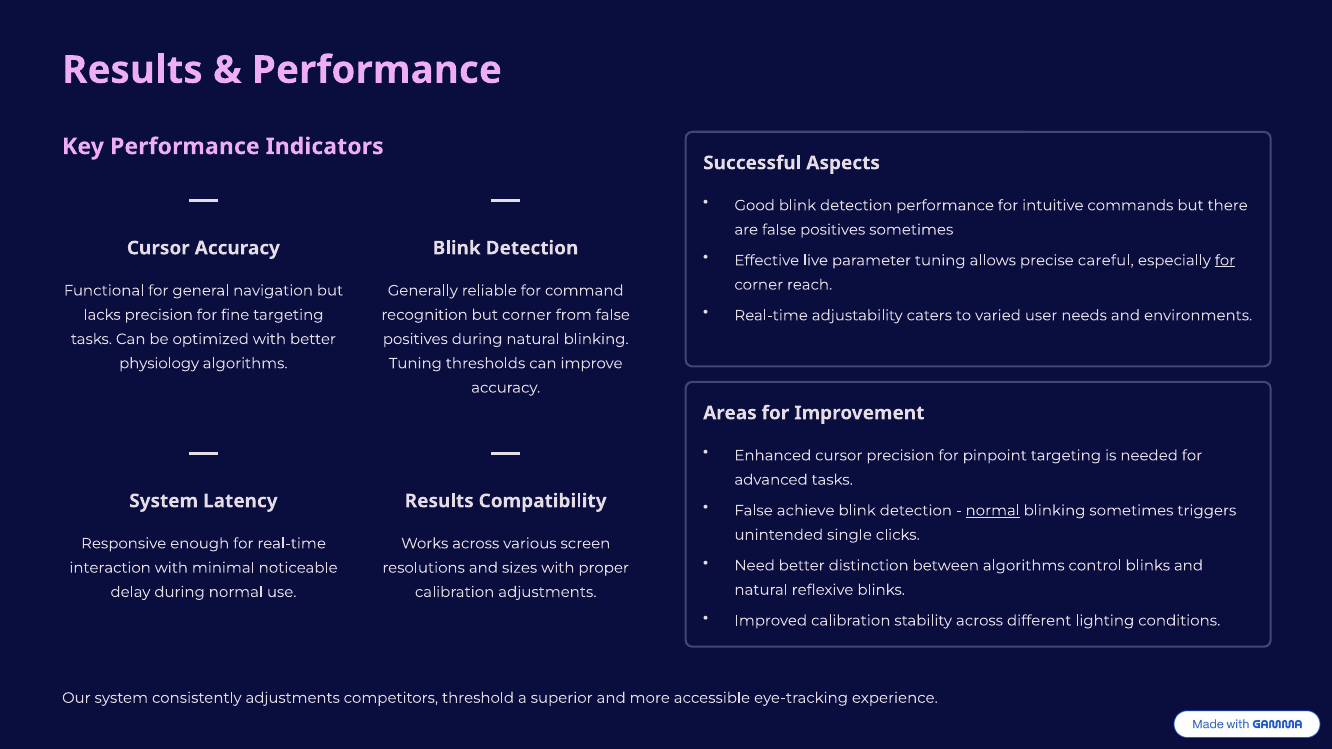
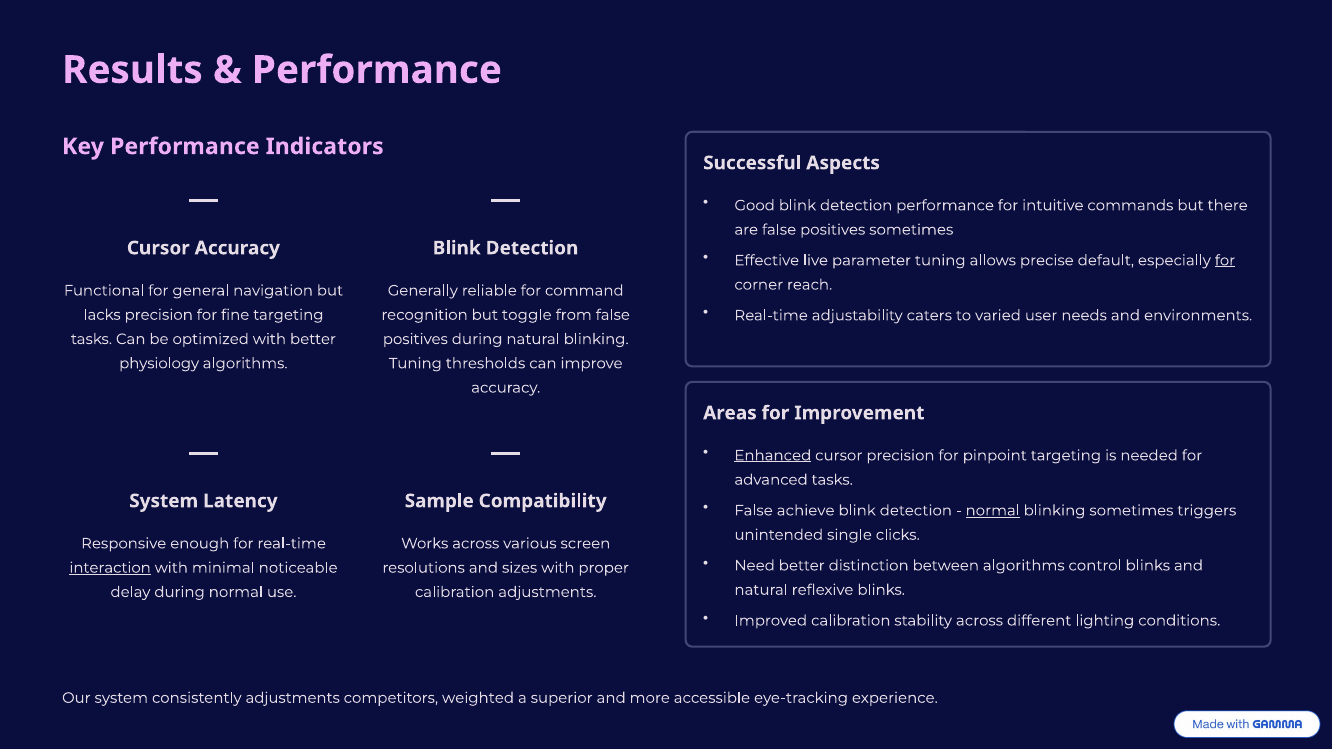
careful: careful -> default
but corner: corner -> toggle
Enhanced underline: none -> present
Results at (439, 501): Results -> Sample
interaction underline: none -> present
threshold: threshold -> weighted
